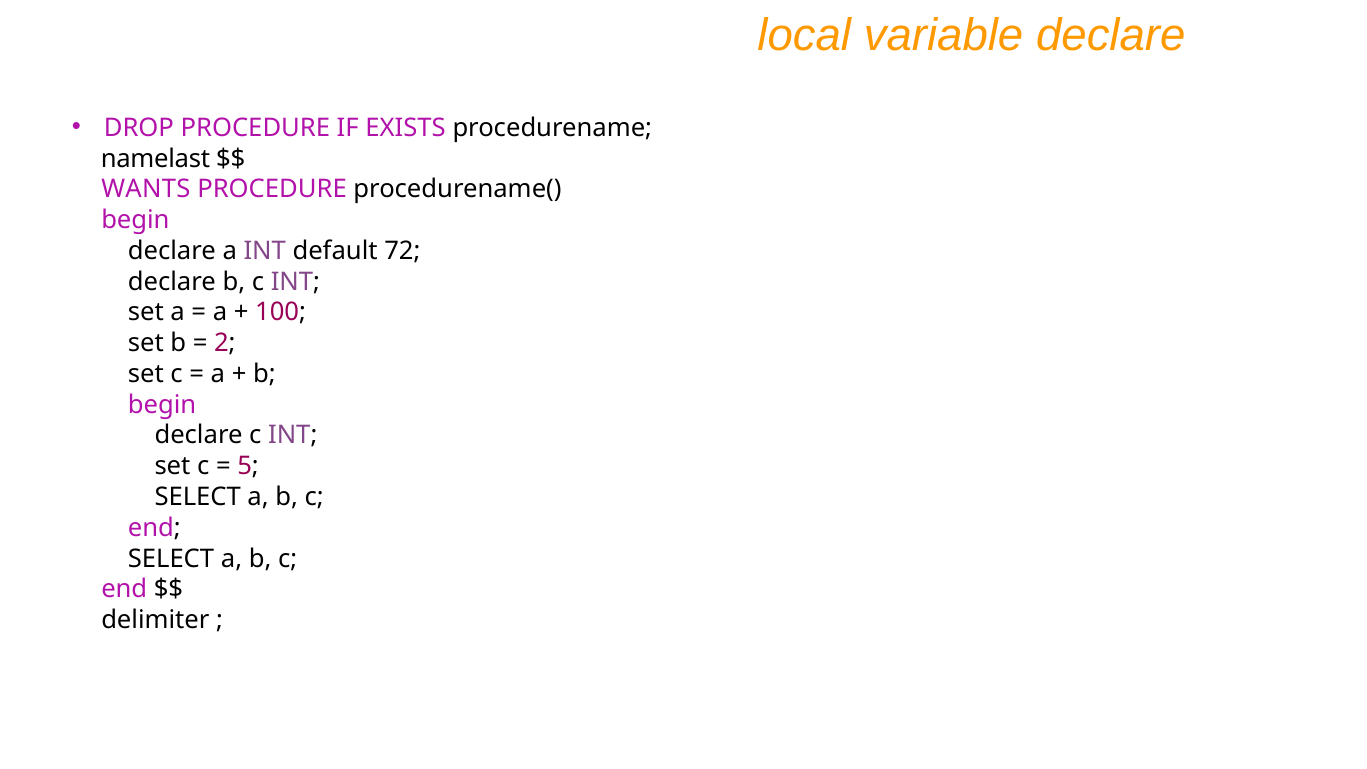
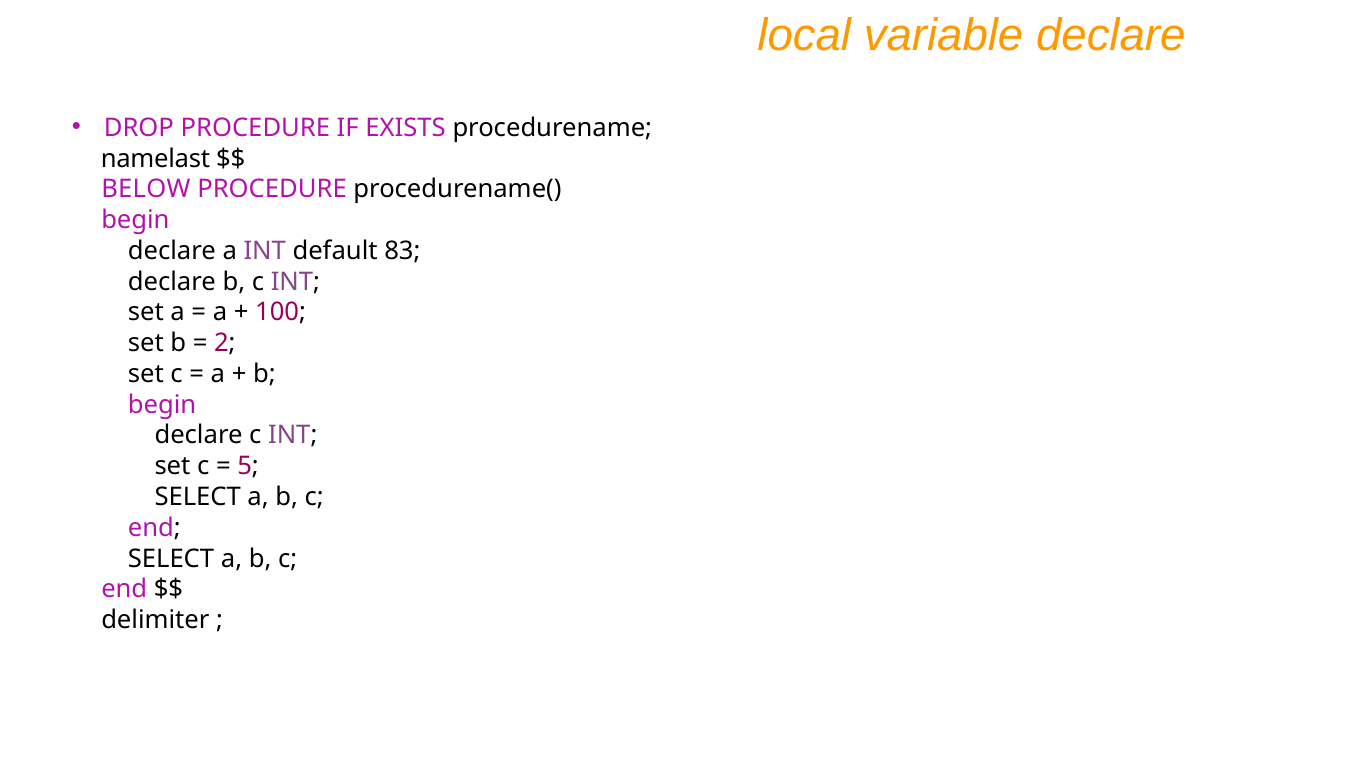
WANTS: WANTS -> BELOW
72: 72 -> 83
